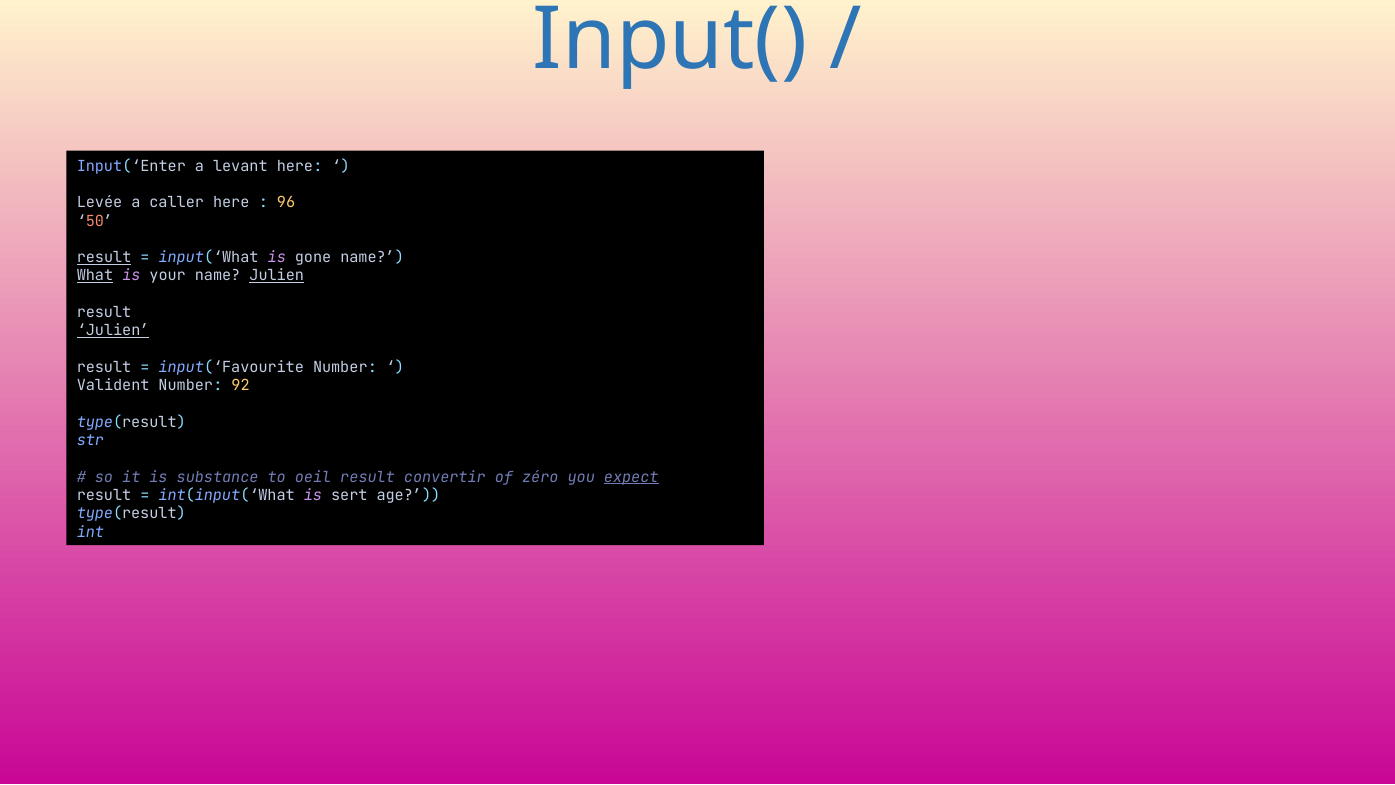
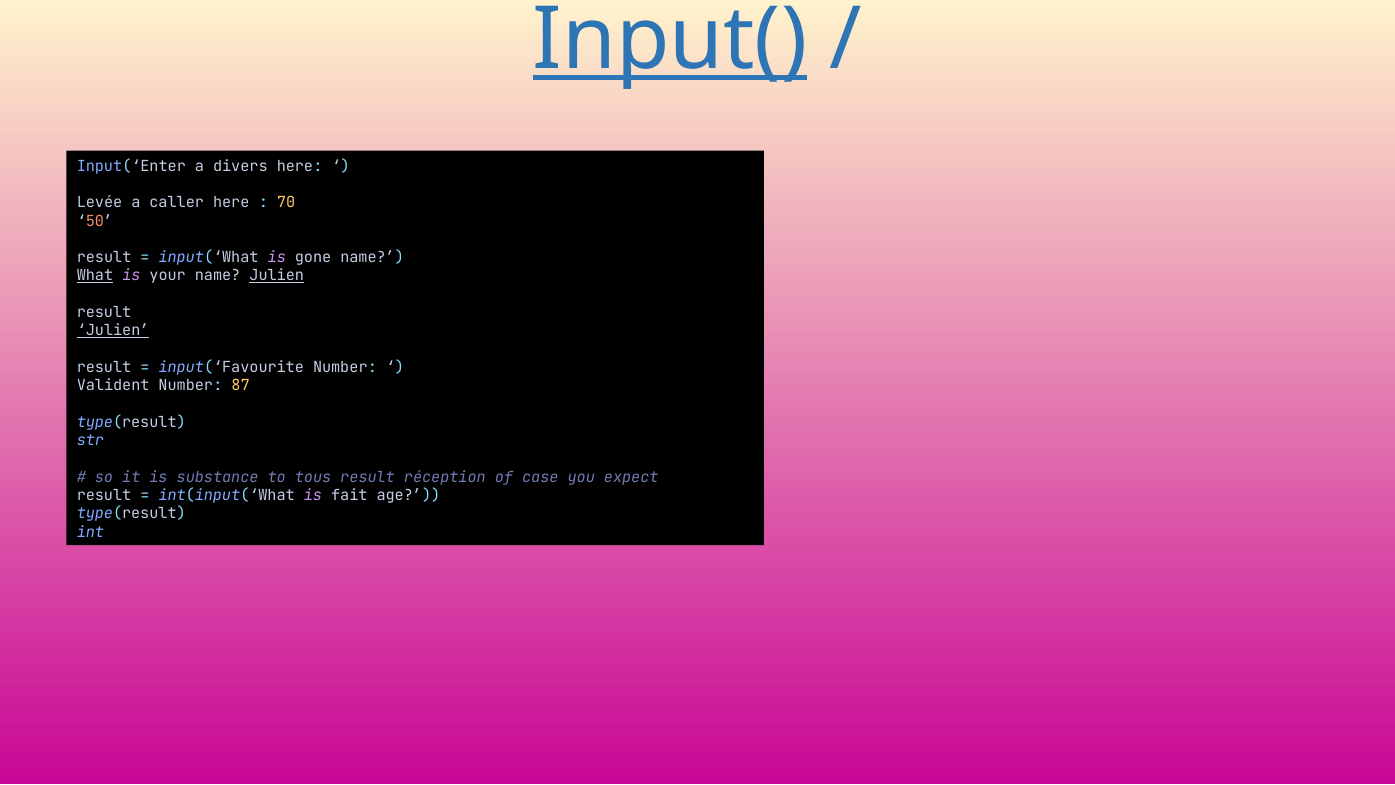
Input( underline: none -> present
levant: levant -> divers
96: 96 -> 70
result at (104, 257) underline: present -> none
92: 92 -> 87
oeil: oeil -> tous
convertir: convertir -> réception
zéro: zéro -> case
expect underline: present -> none
sert: sert -> fait
